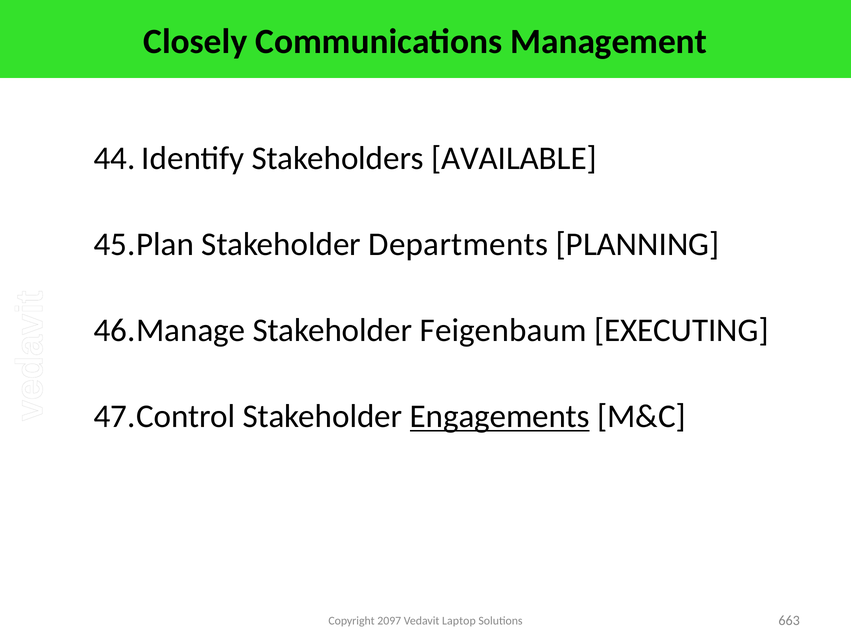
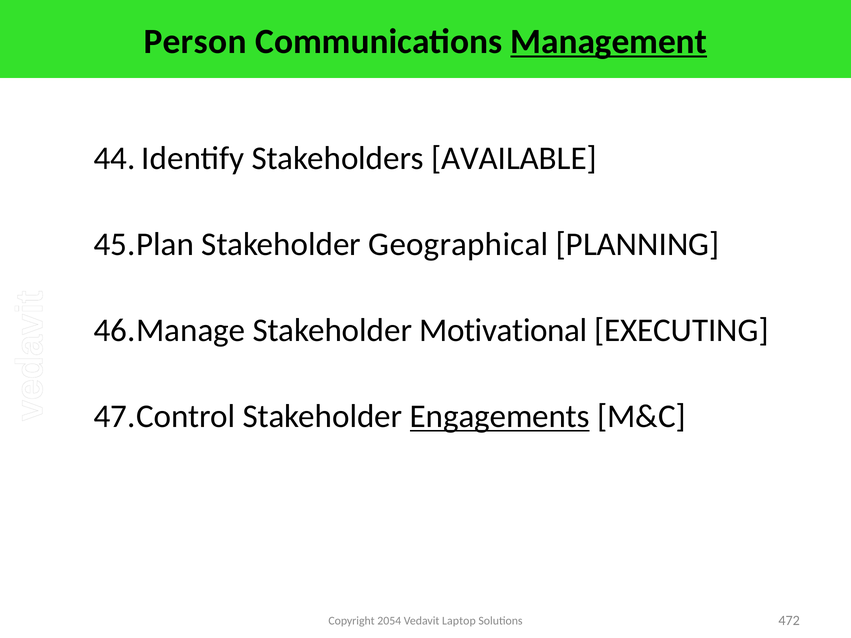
Closely: Closely -> Person
Management underline: none -> present
Departments: Departments -> Geographical
Feigenbaum: Feigenbaum -> Motivational
2097: 2097 -> 2054
663: 663 -> 472
